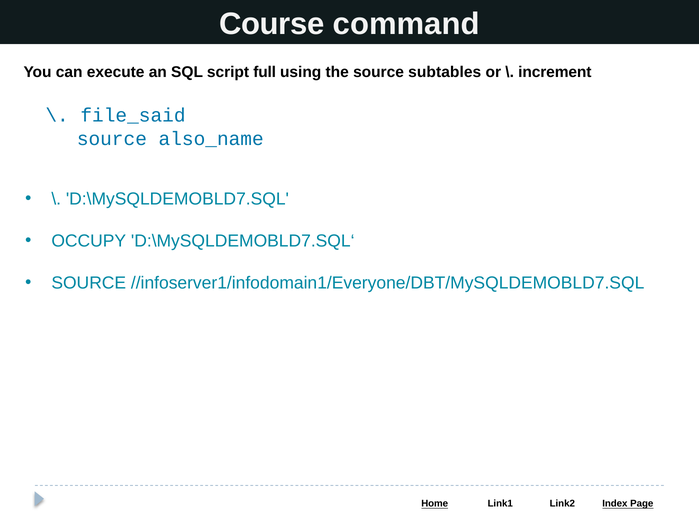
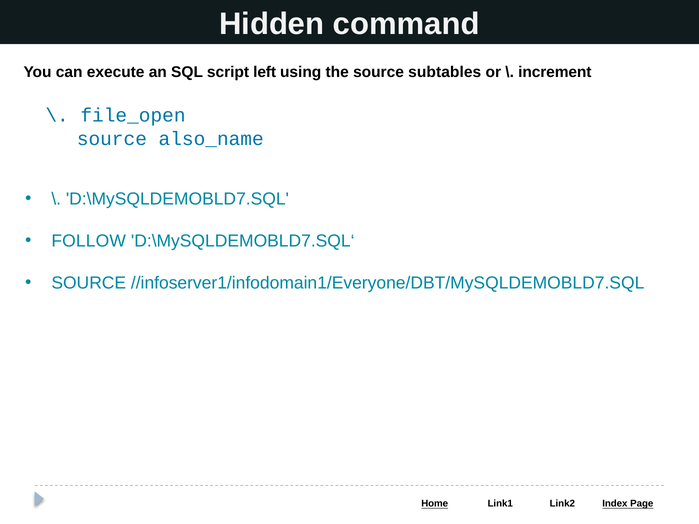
Course: Course -> Hidden
full: full -> left
file_said: file_said -> file_open
OCCUPY: OCCUPY -> FOLLOW
